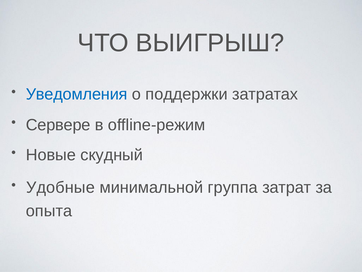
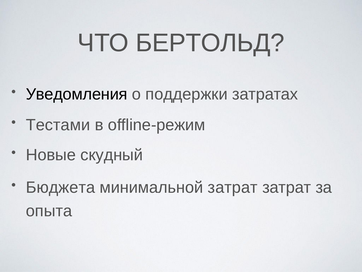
ВЫИГРЫШ: ВЫИГРЫШ -> БЕРТОЛЬД
Уведомления colour: blue -> black
Сервере: Сервере -> Тестами
Удобные: Удобные -> Бюджета
минимальной группа: группа -> затрат
